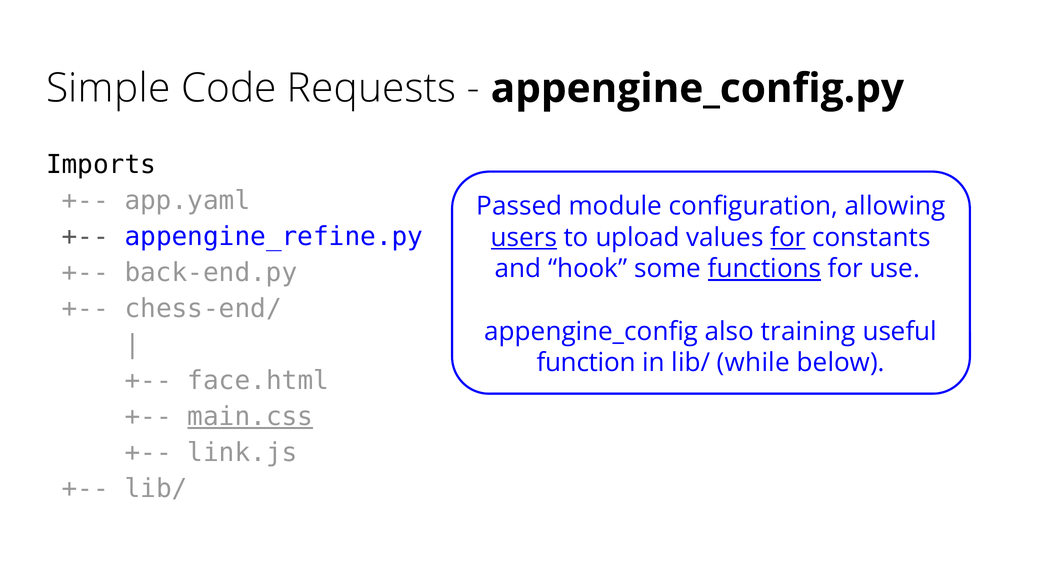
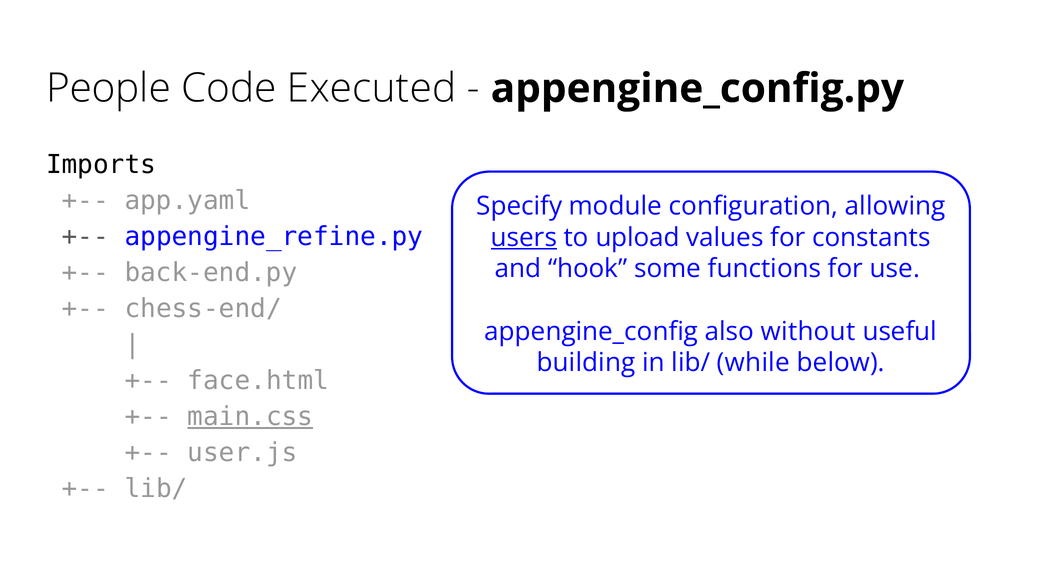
Simple: Simple -> People
Requests: Requests -> Executed
Passed: Passed -> Specify
for at (788, 237) underline: present -> none
functions underline: present -> none
training: training -> without
function: function -> building
link.js: link.js -> user.js
